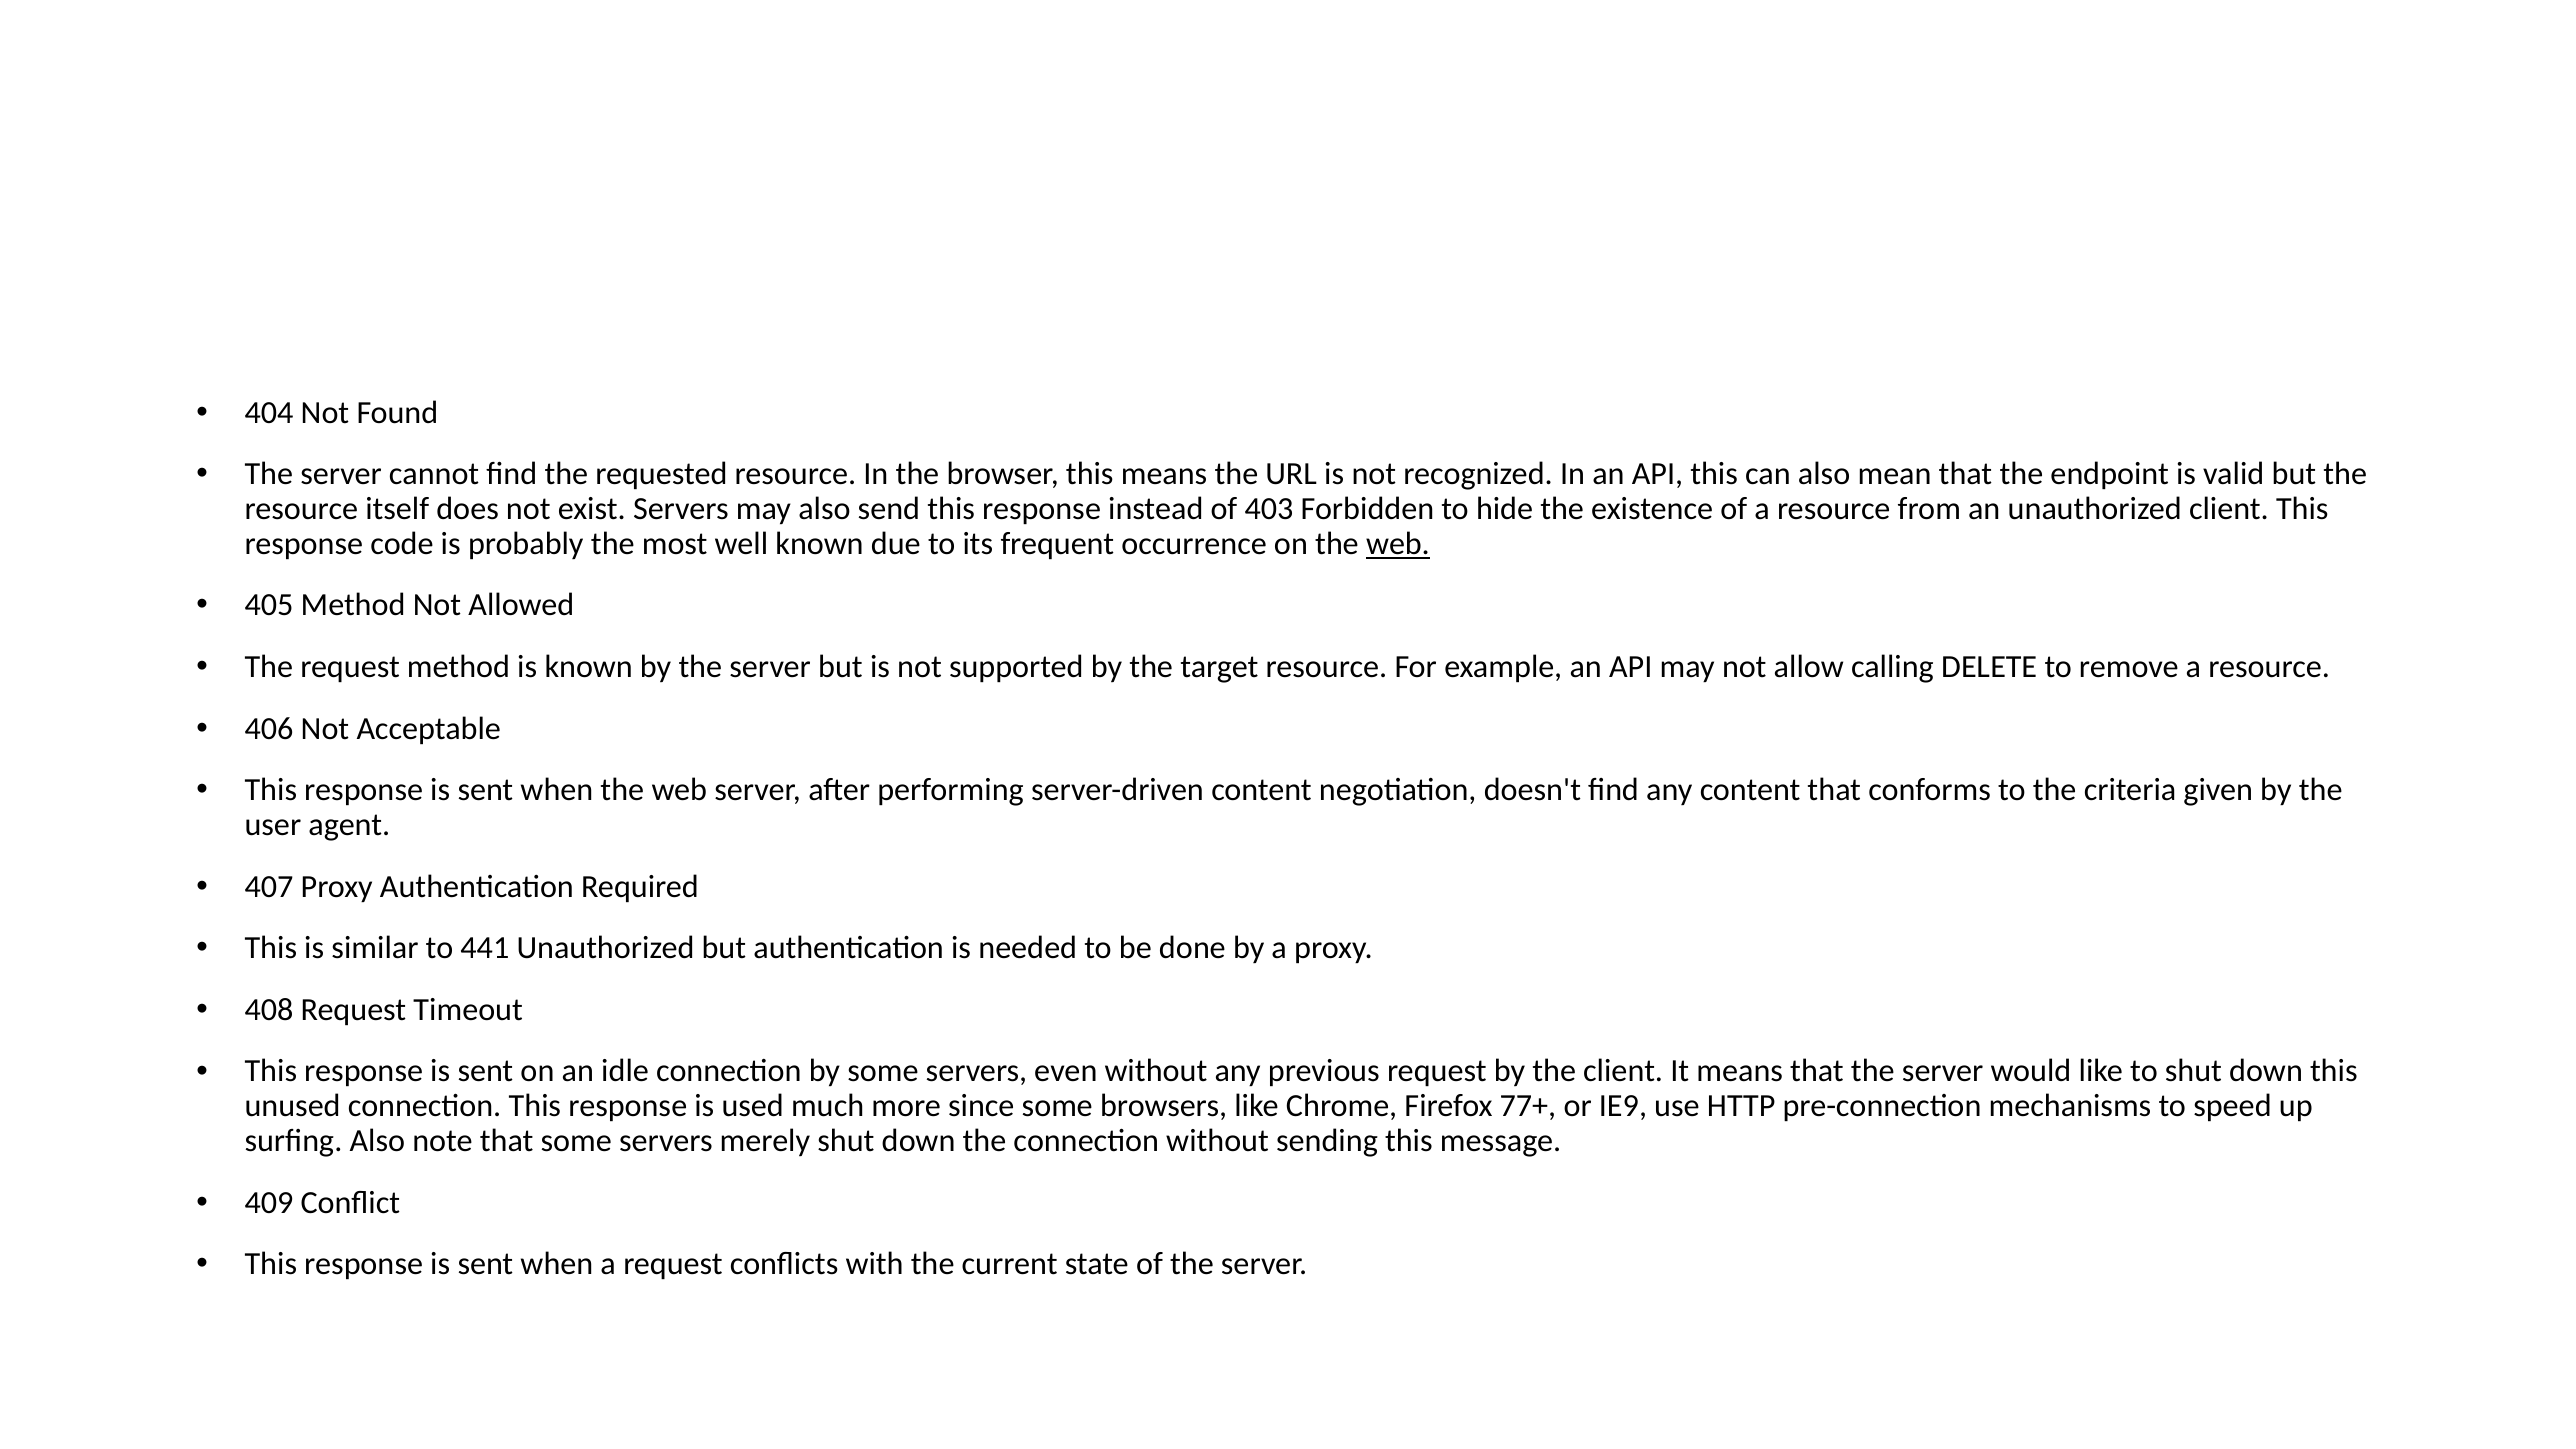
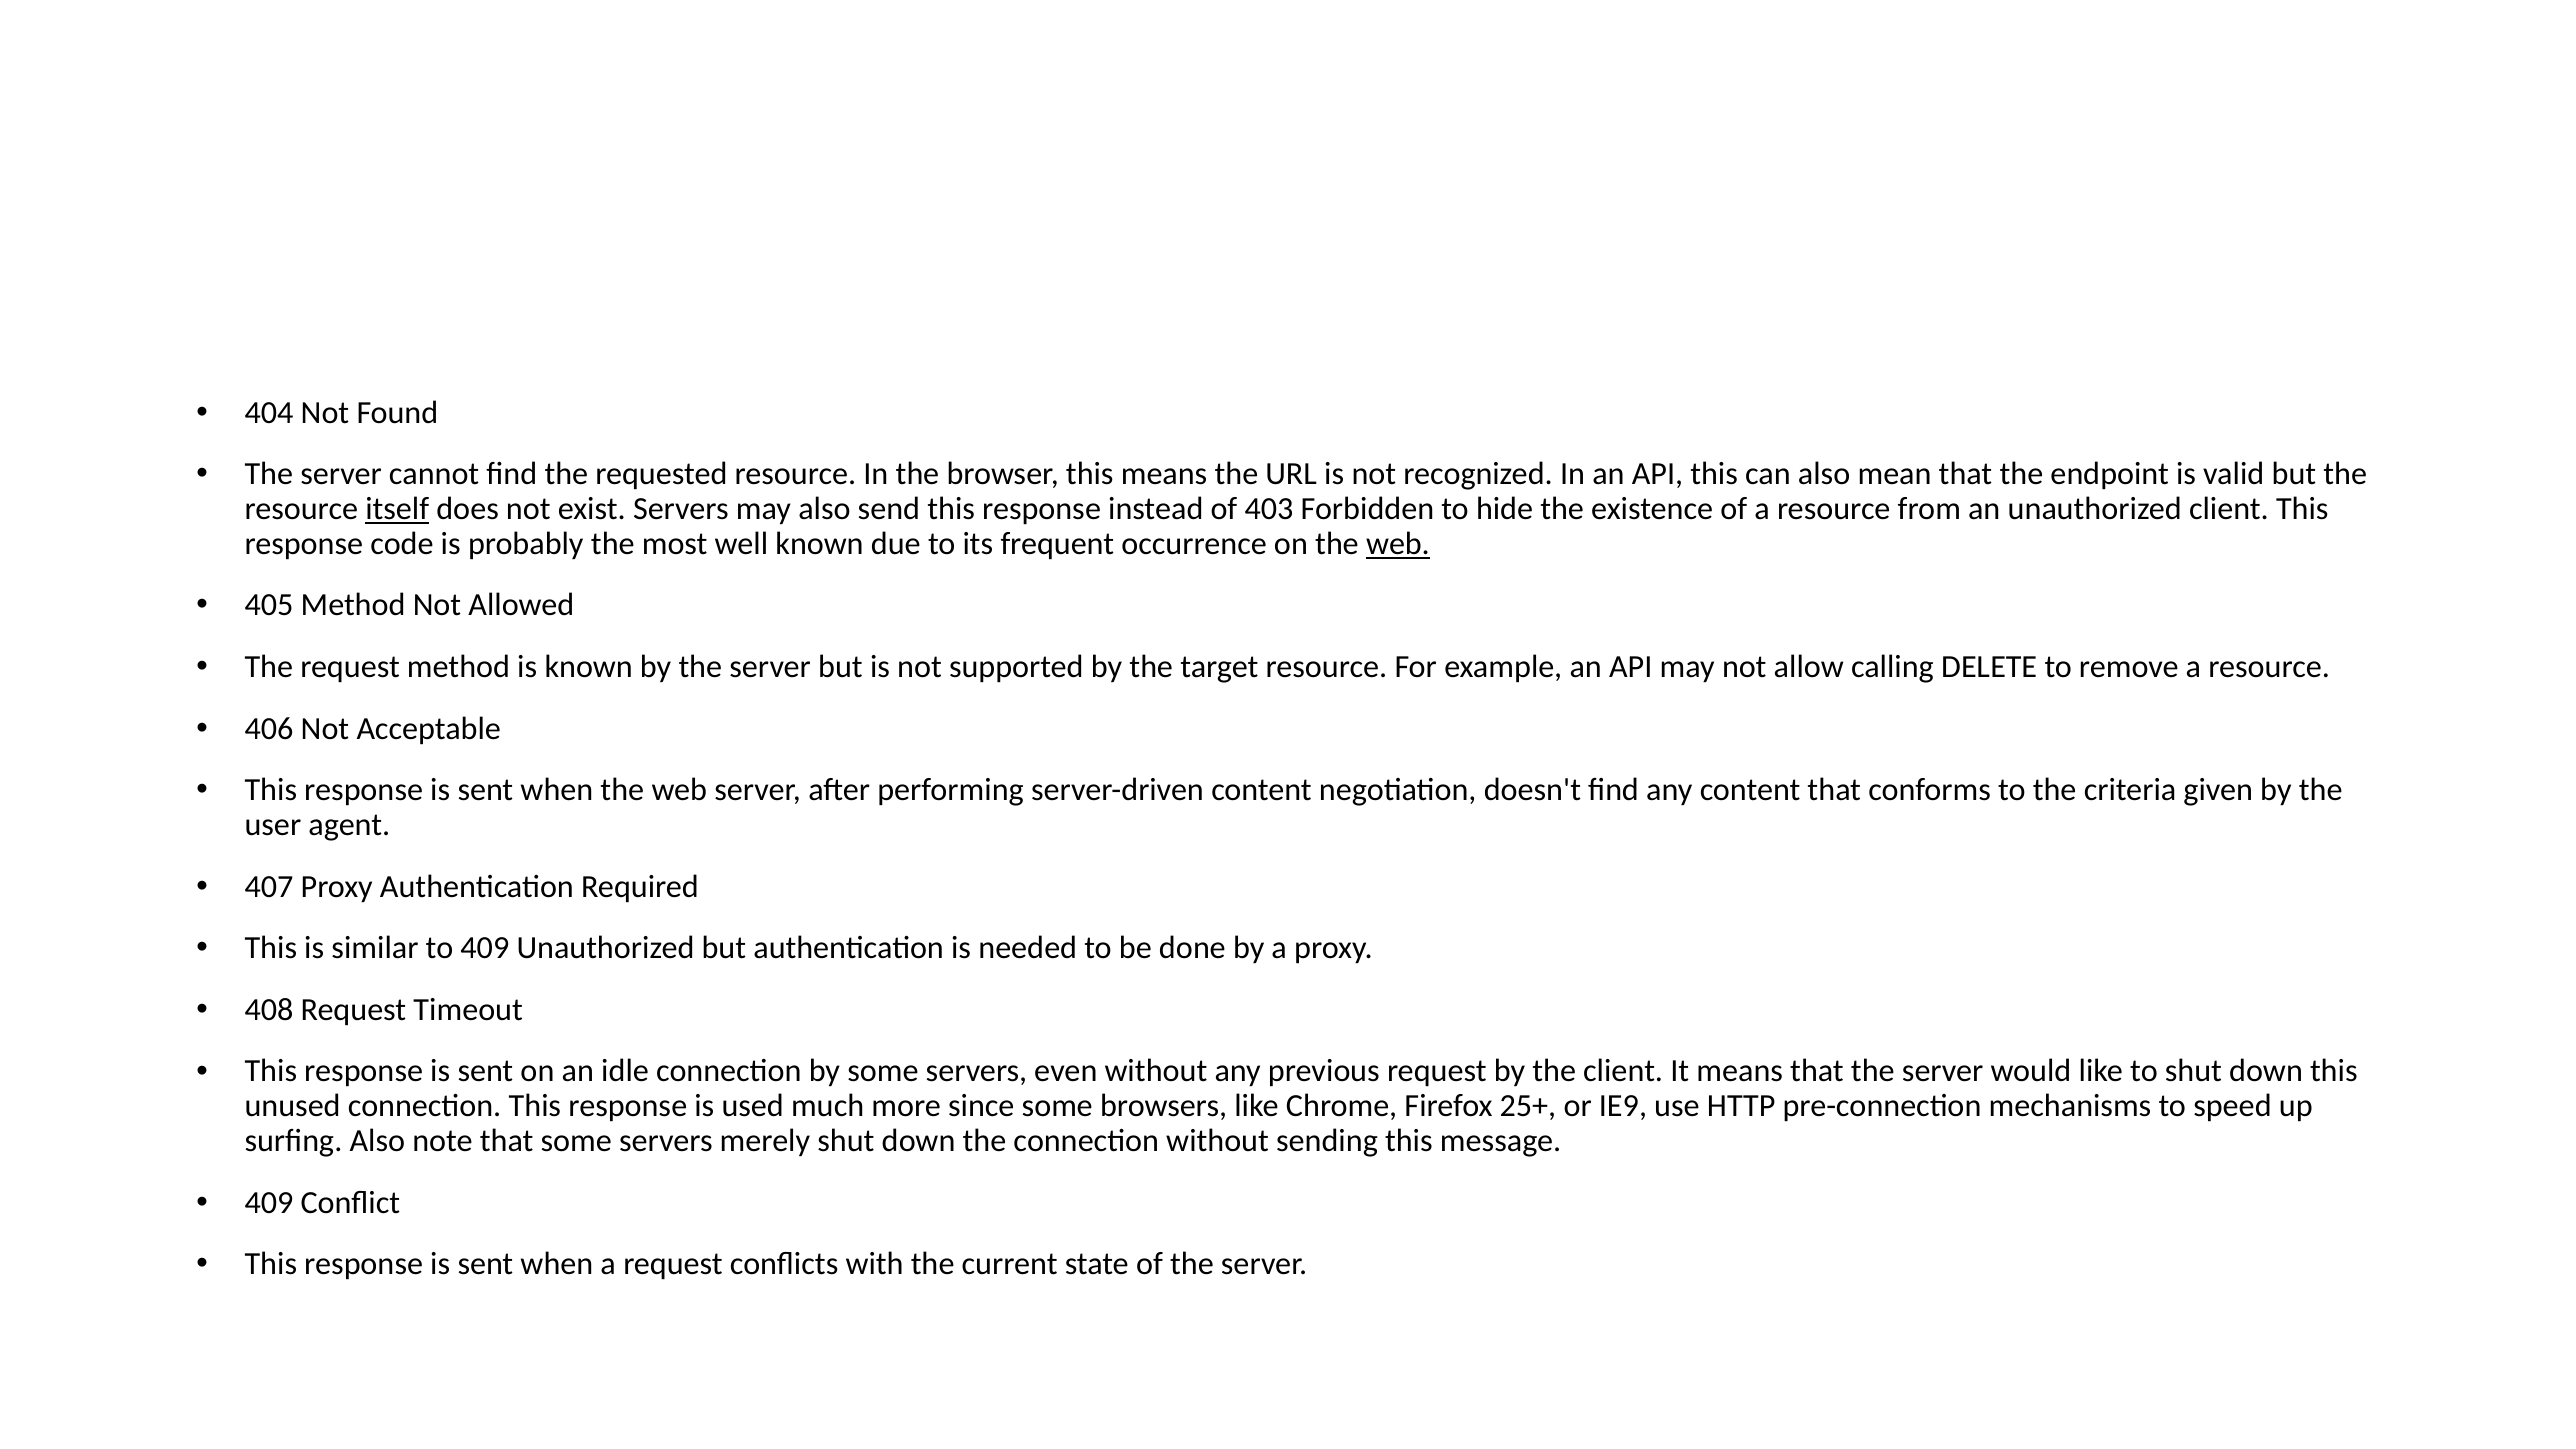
itself underline: none -> present
to 441: 441 -> 409
77+: 77+ -> 25+
